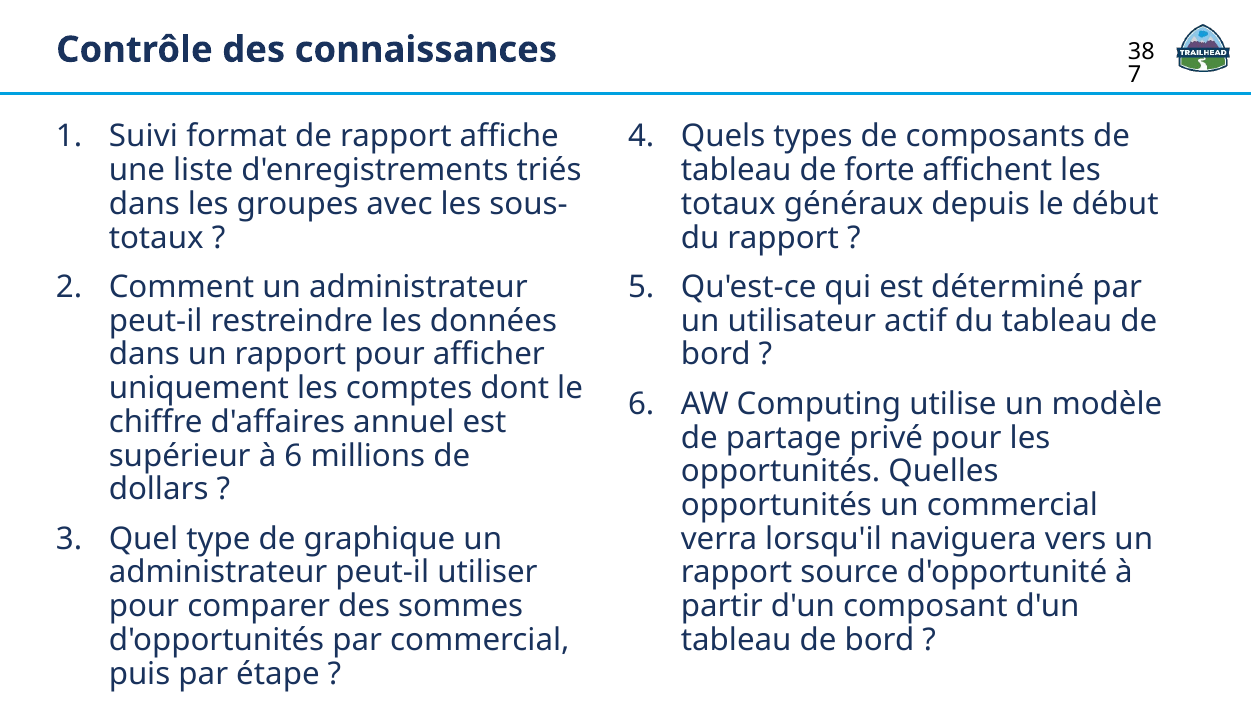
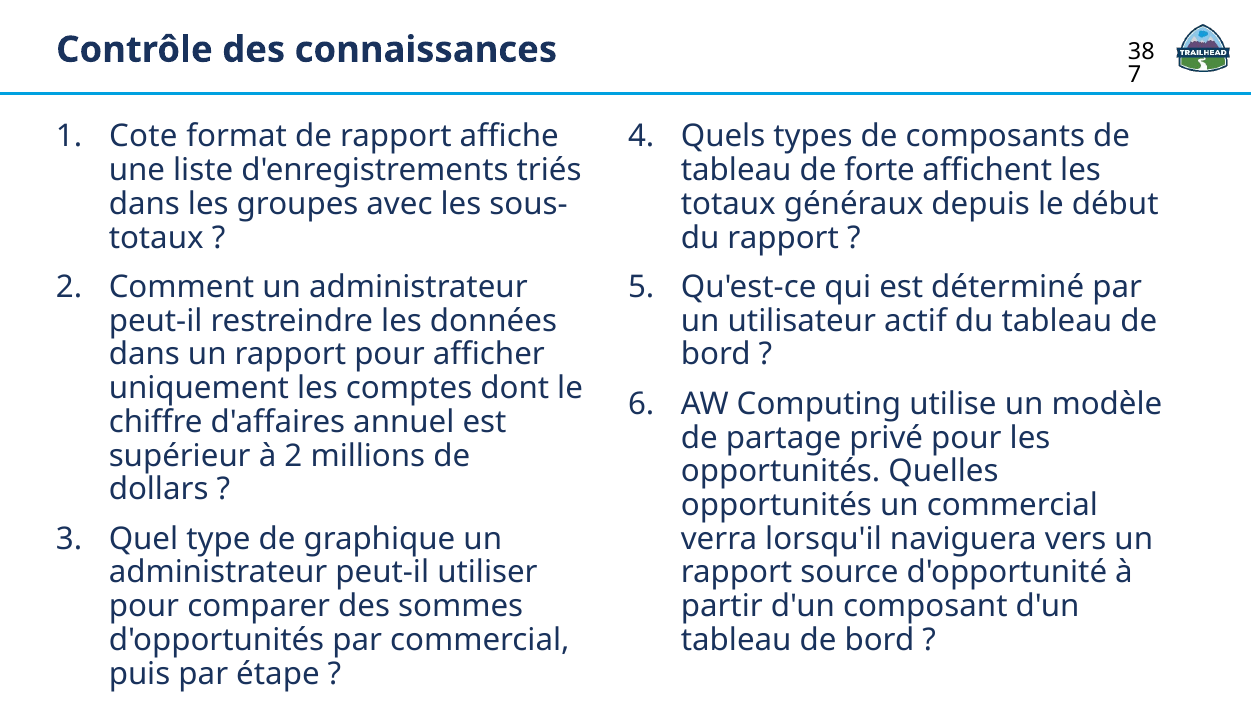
Suivi: Suivi -> Cote
à 6: 6 -> 2
